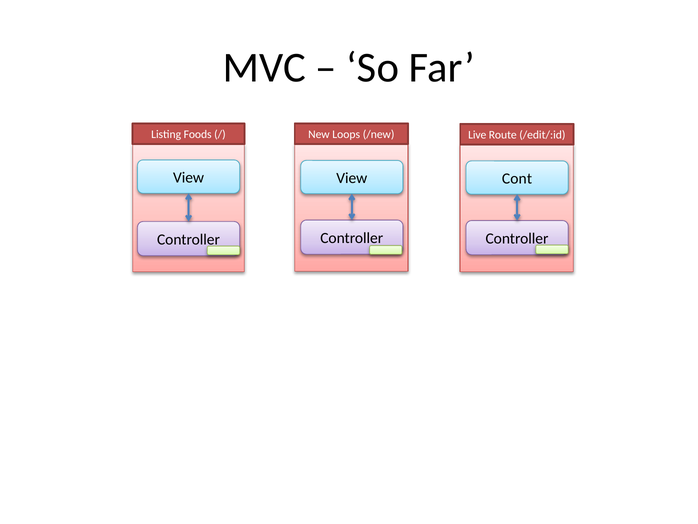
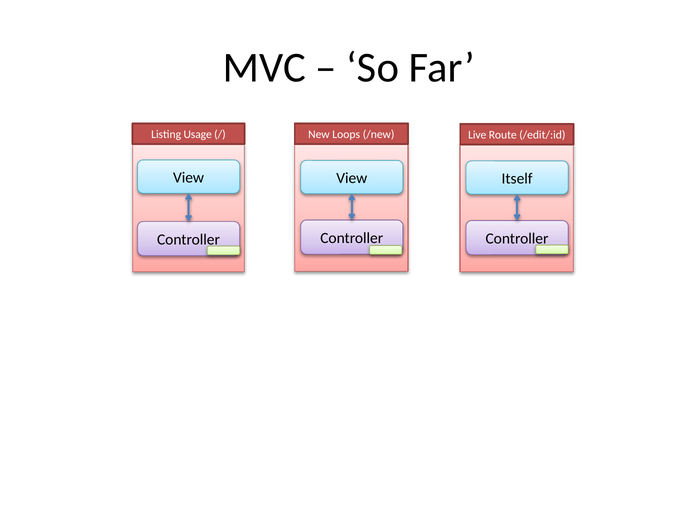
Foods: Foods -> Usage
Cont: Cont -> Itself
